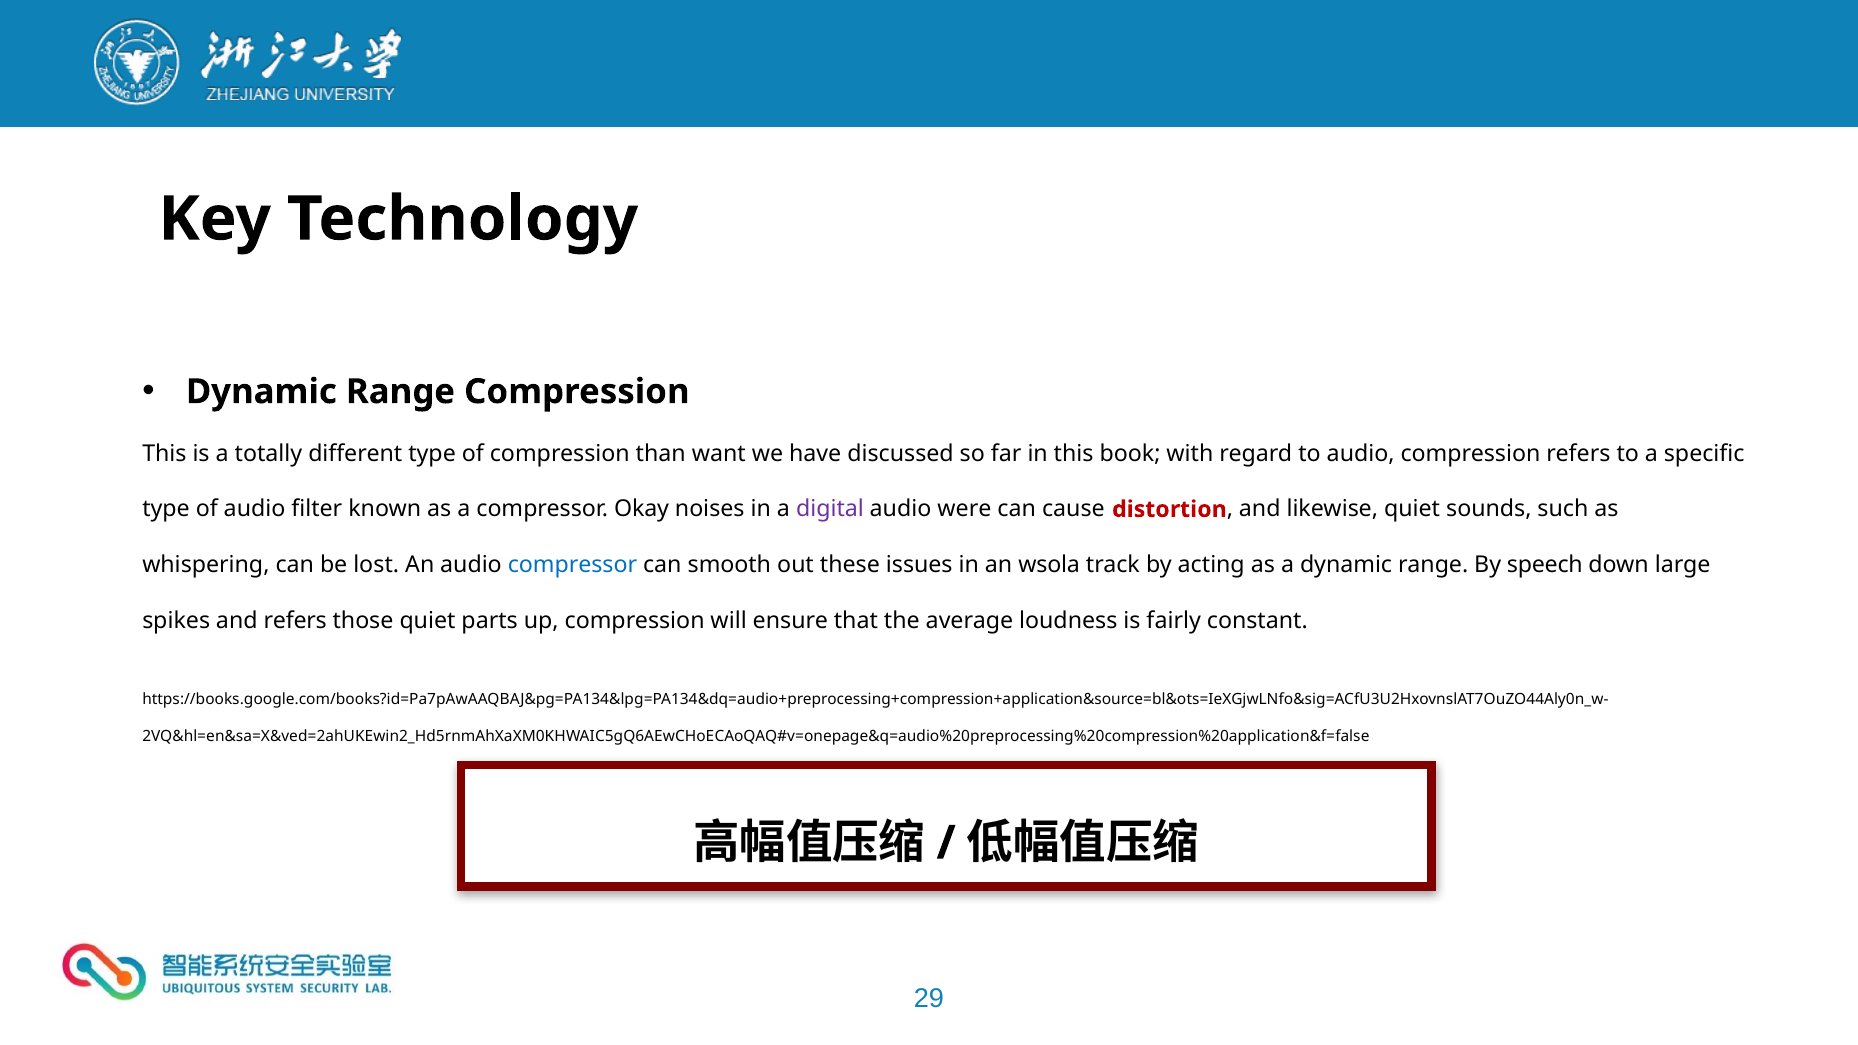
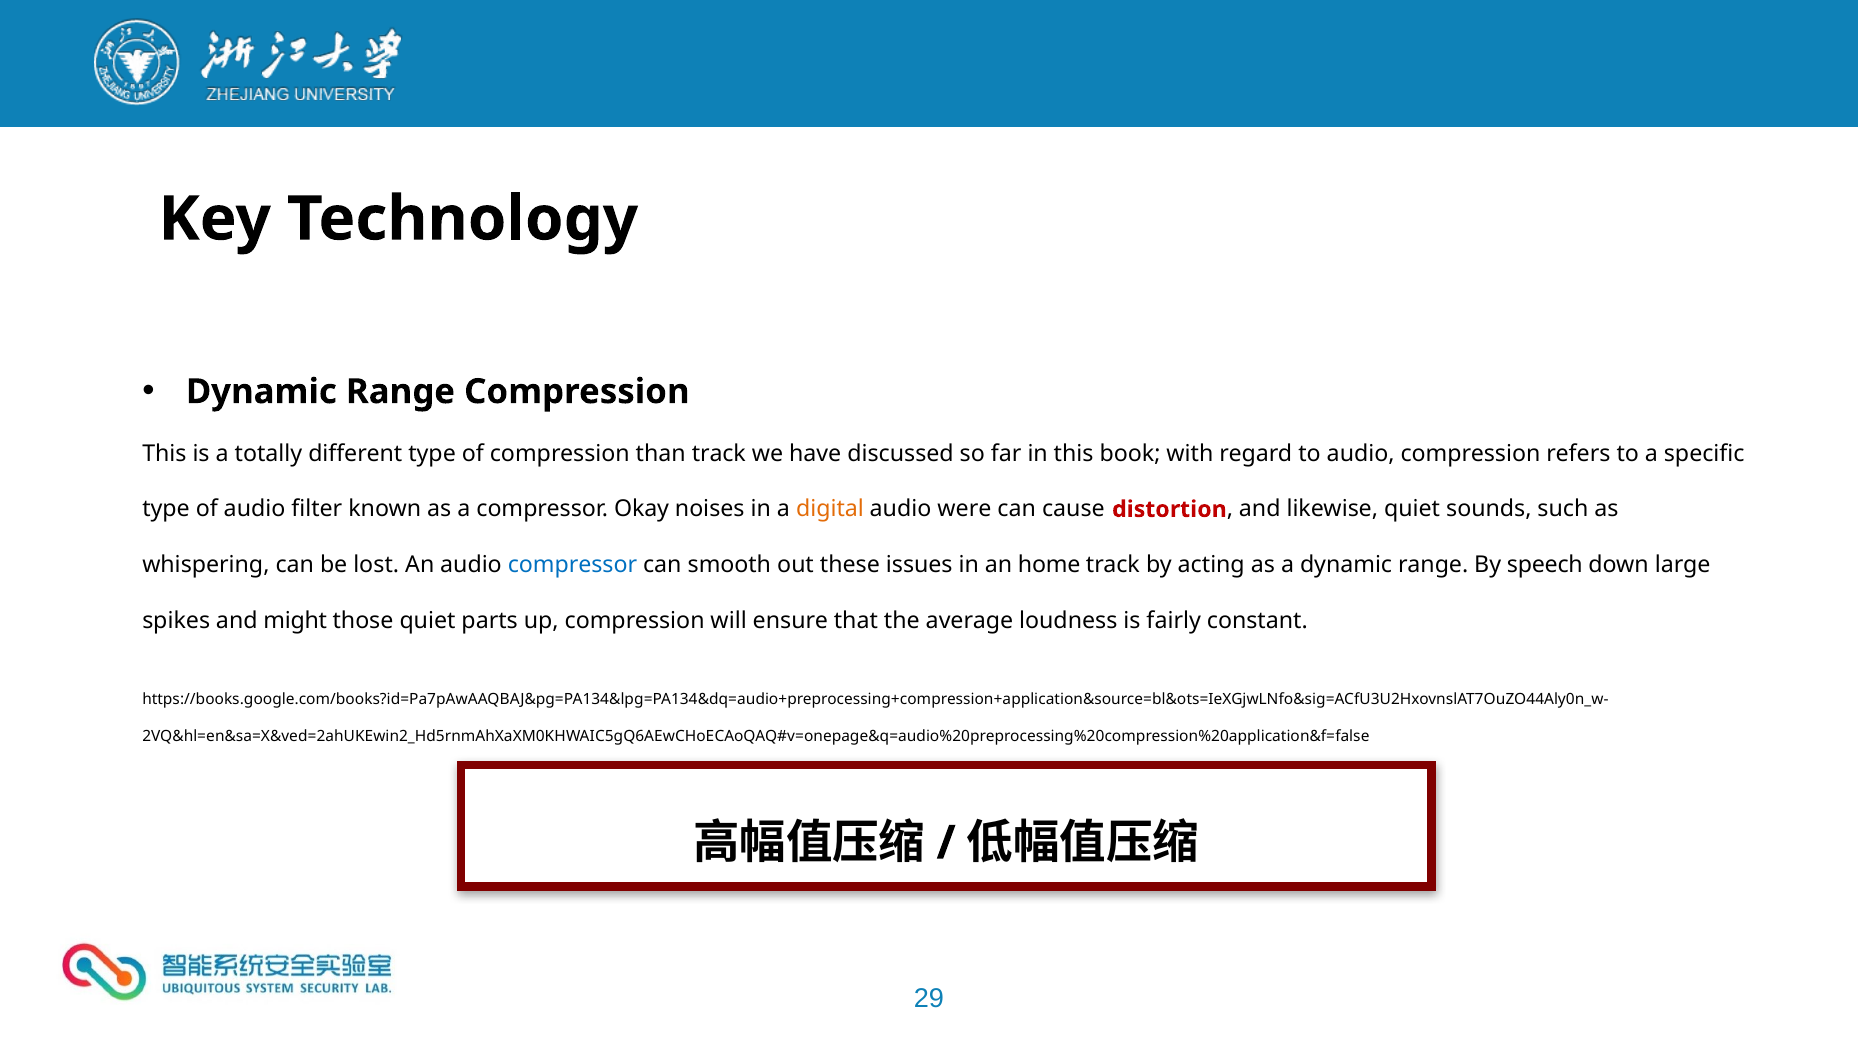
than want: want -> track
digital colour: purple -> orange
wsola: wsola -> home
and refers: refers -> might
